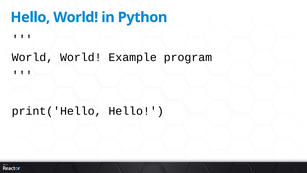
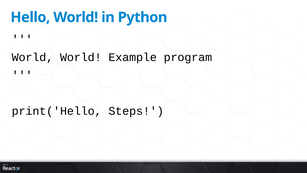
print('Hello Hello: Hello -> Steps
